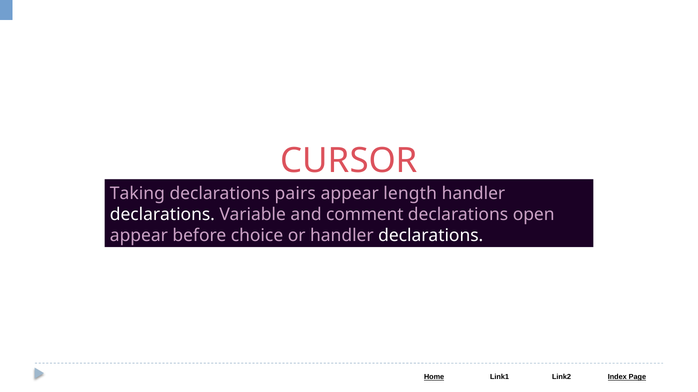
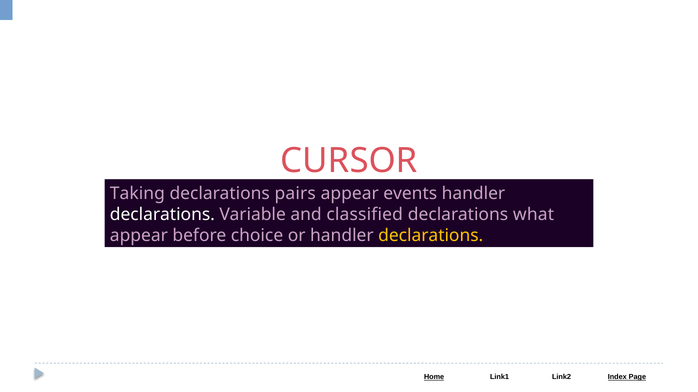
length: length -> events
comment: comment -> classified
open: open -> what
declarations at (431, 236) colour: white -> yellow
